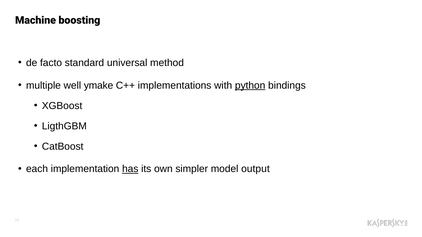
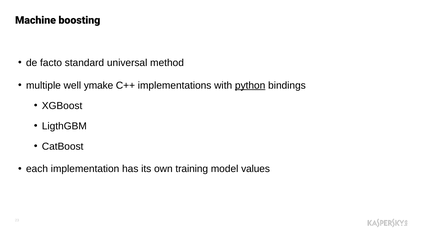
has underline: present -> none
simpler: simpler -> training
output: output -> values
